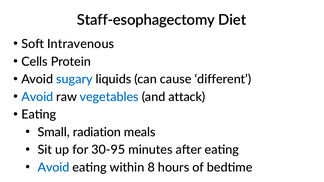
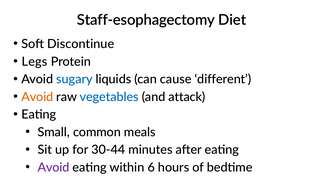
Intravenous: Intravenous -> Discontinue
Cells: Cells -> Legs
Avoid at (37, 97) colour: blue -> orange
radiation: radiation -> common
30-95: 30-95 -> 30-44
Avoid at (54, 168) colour: blue -> purple
8: 8 -> 6
